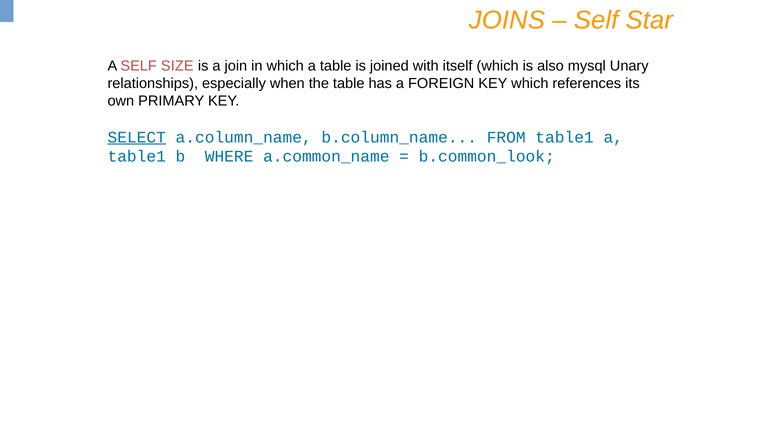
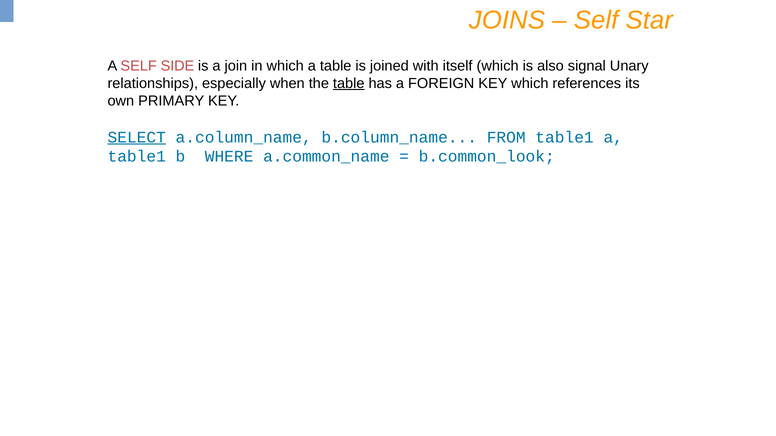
SIZE: SIZE -> SIDE
mysql: mysql -> signal
table at (349, 83) underline: none -> present
